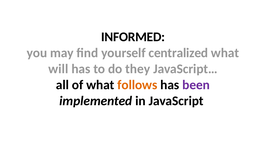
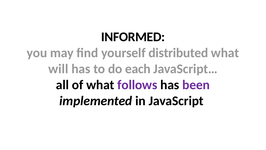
centralized: centralized -> distributed
they: they -> each
follows colour: orange -> purple
